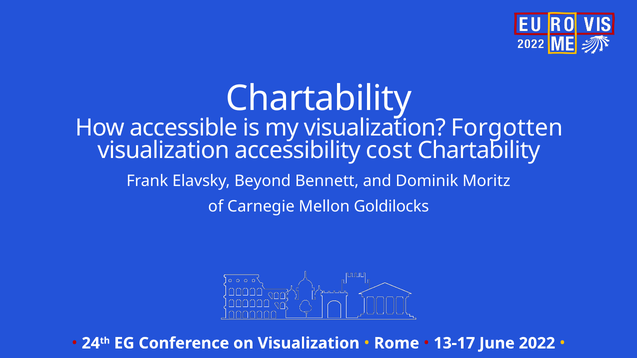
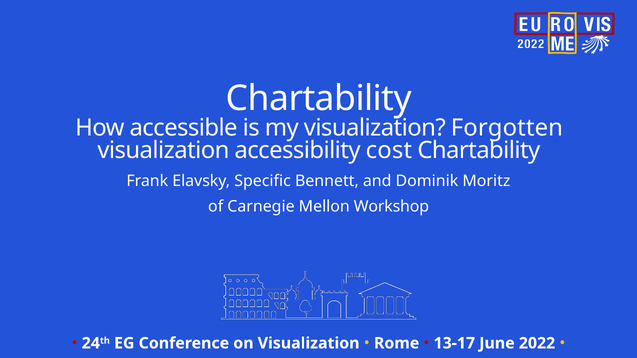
Beyond: Beyond -> Specific
Goldilocks: Goldilocks -> Workshop
